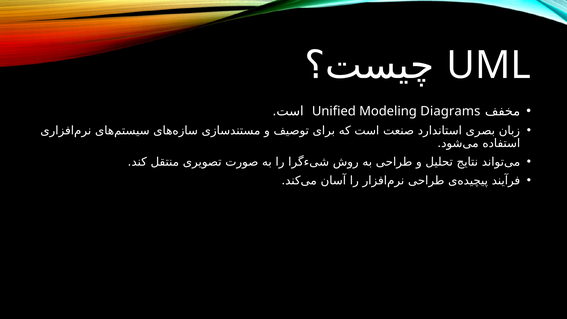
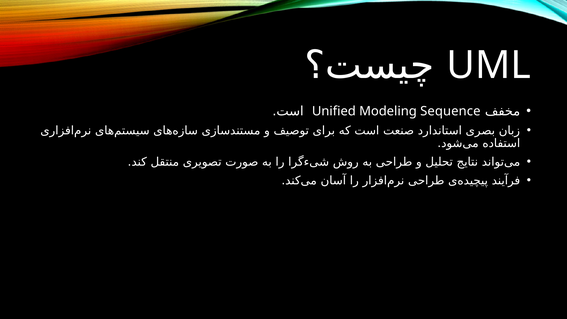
Diagrams: Diagrams -> Sequence
